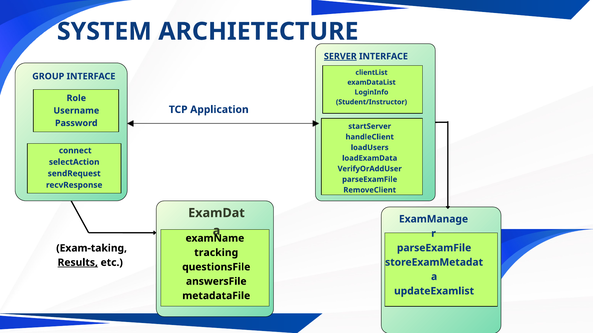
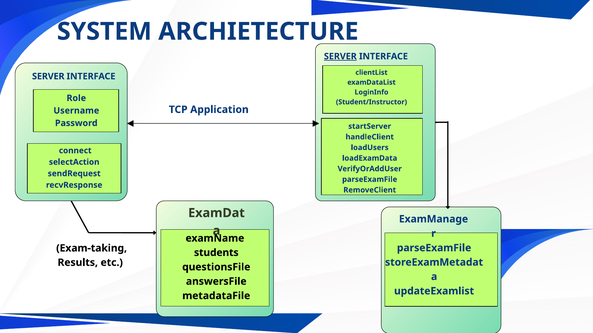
GROUP at (48, 76): GROUP -> SERVER
tracking: tracking -> students
Results underline: present -> none
